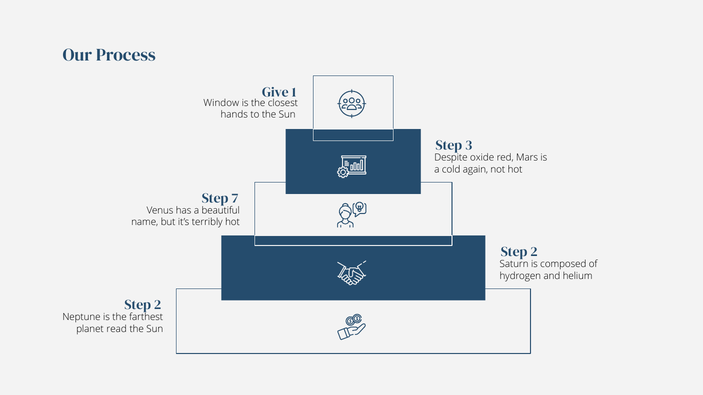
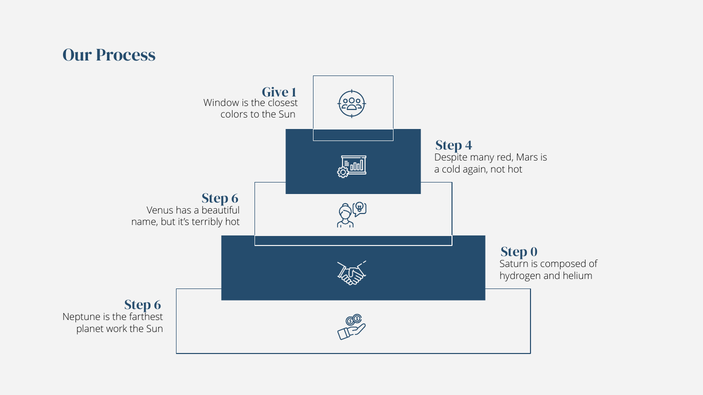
hands: hands -> colors
3: 3 -> 4
oxide: oxide -> many
7 at (235, 199): 7 -> 6
2 at (534, 252): 2 -> 0
2 at (158, 305): 2 -> 6
read: read -> work
